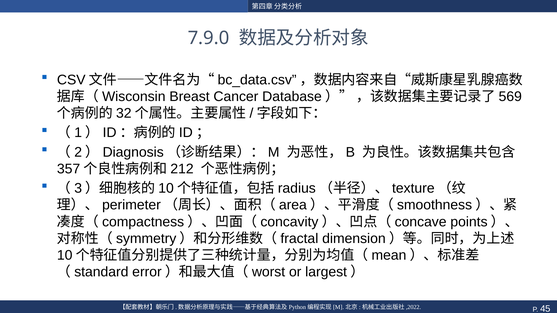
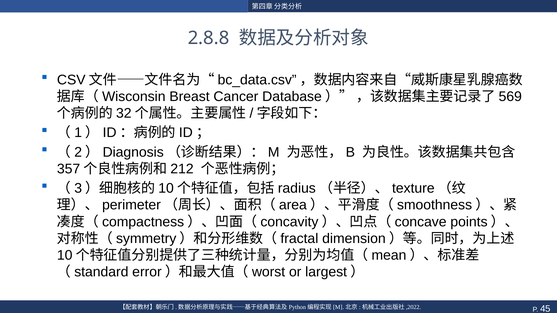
7.9.0: 7.9.0 -> 2.8.8
